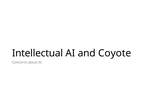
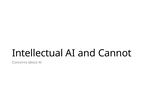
Coyote: Coyote -> Cannot
